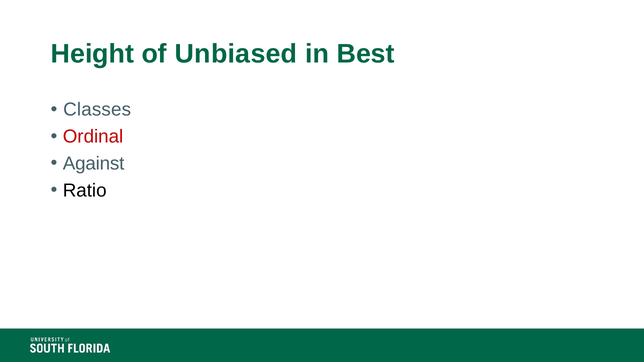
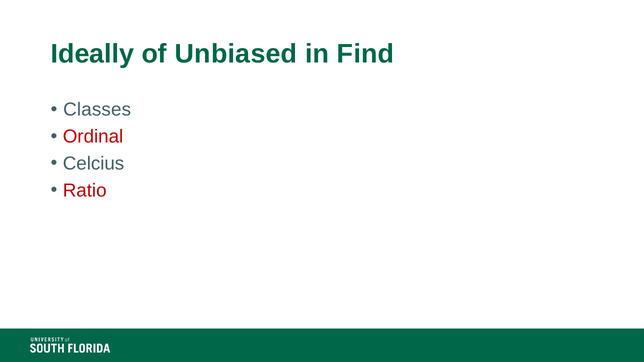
Height: Height -> Ideally
Best: Best -> Find
Against: Against -> Celcius
Ratio colour: black -> red
